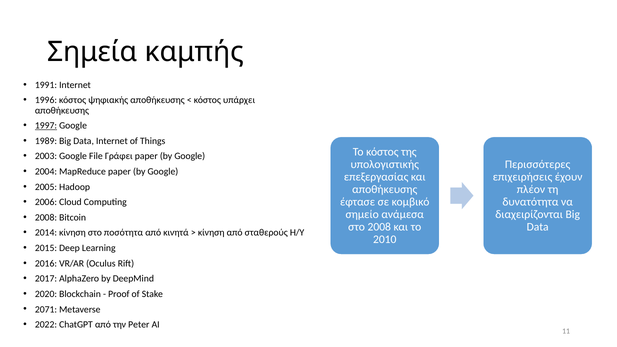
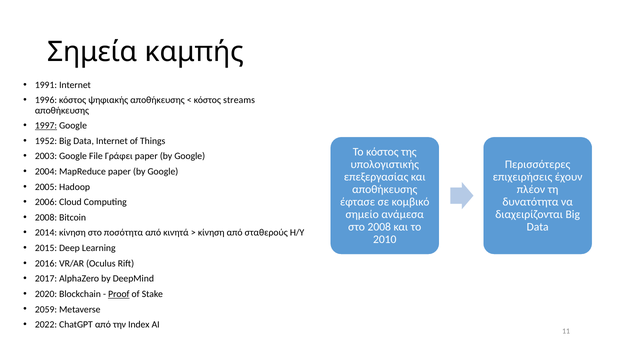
υπάρχει: υπάρχει -> streams
1989: 1989 -> 1952
Proof underline: none -> present
2071: 2071 -> 2059
Peter: Peter -> Index
